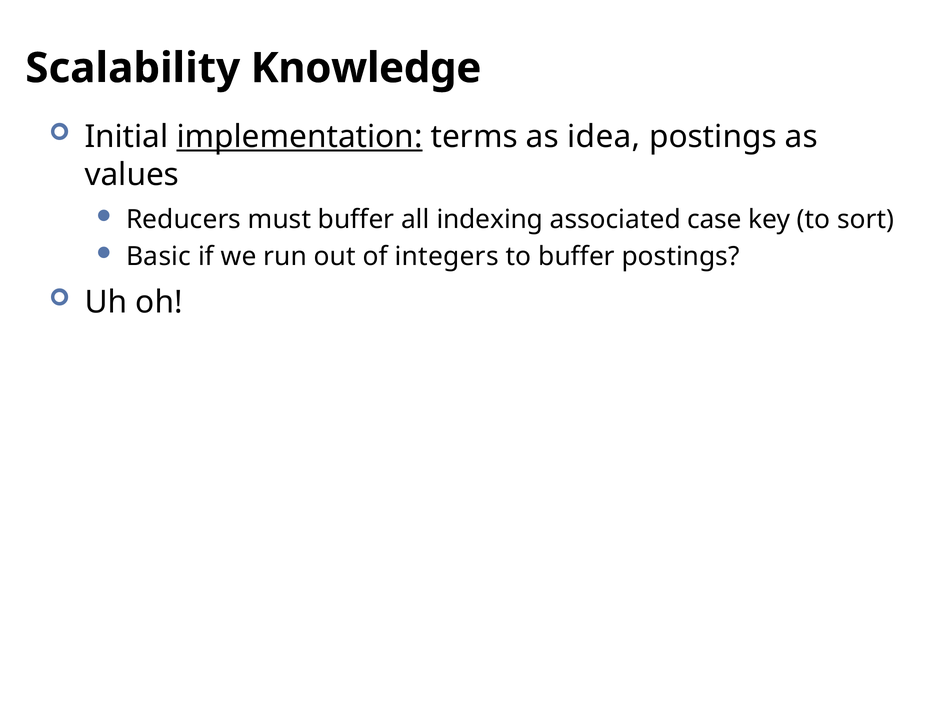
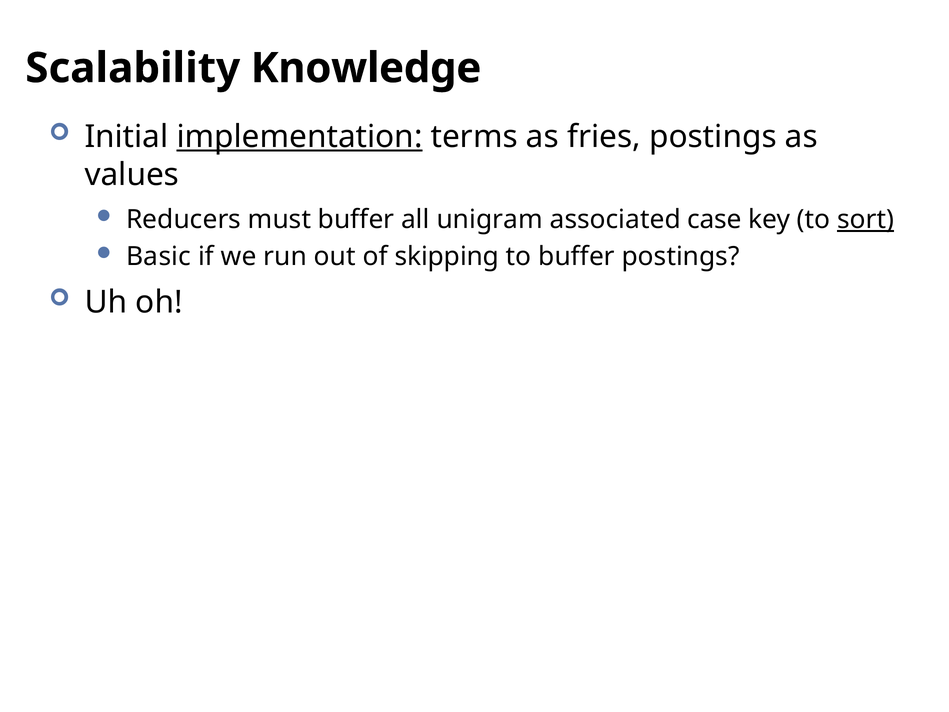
idea: idea -> fries
indexing: indexing -> unigram
sort underline: none -> present
integers: integers -> skipping
